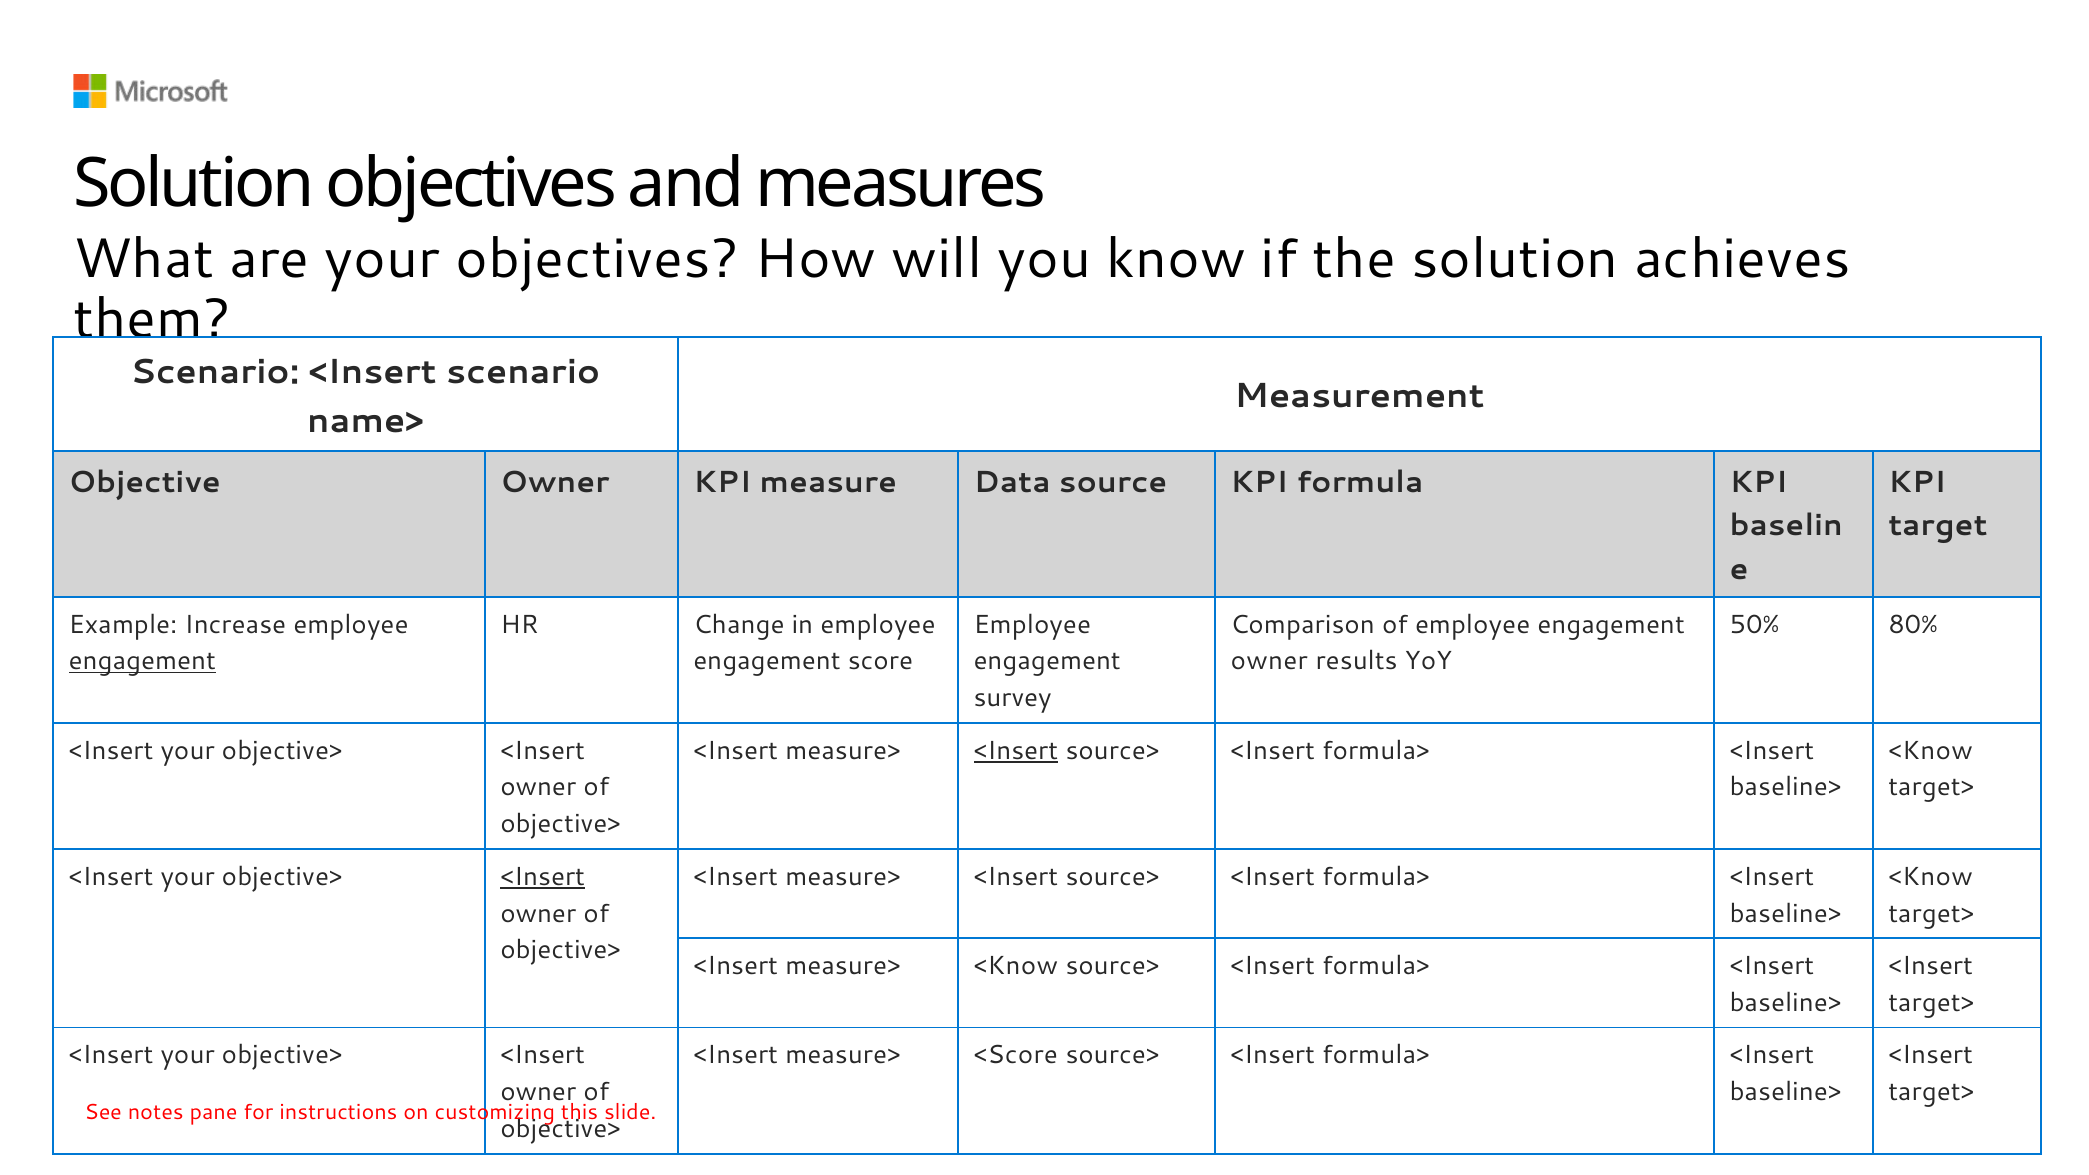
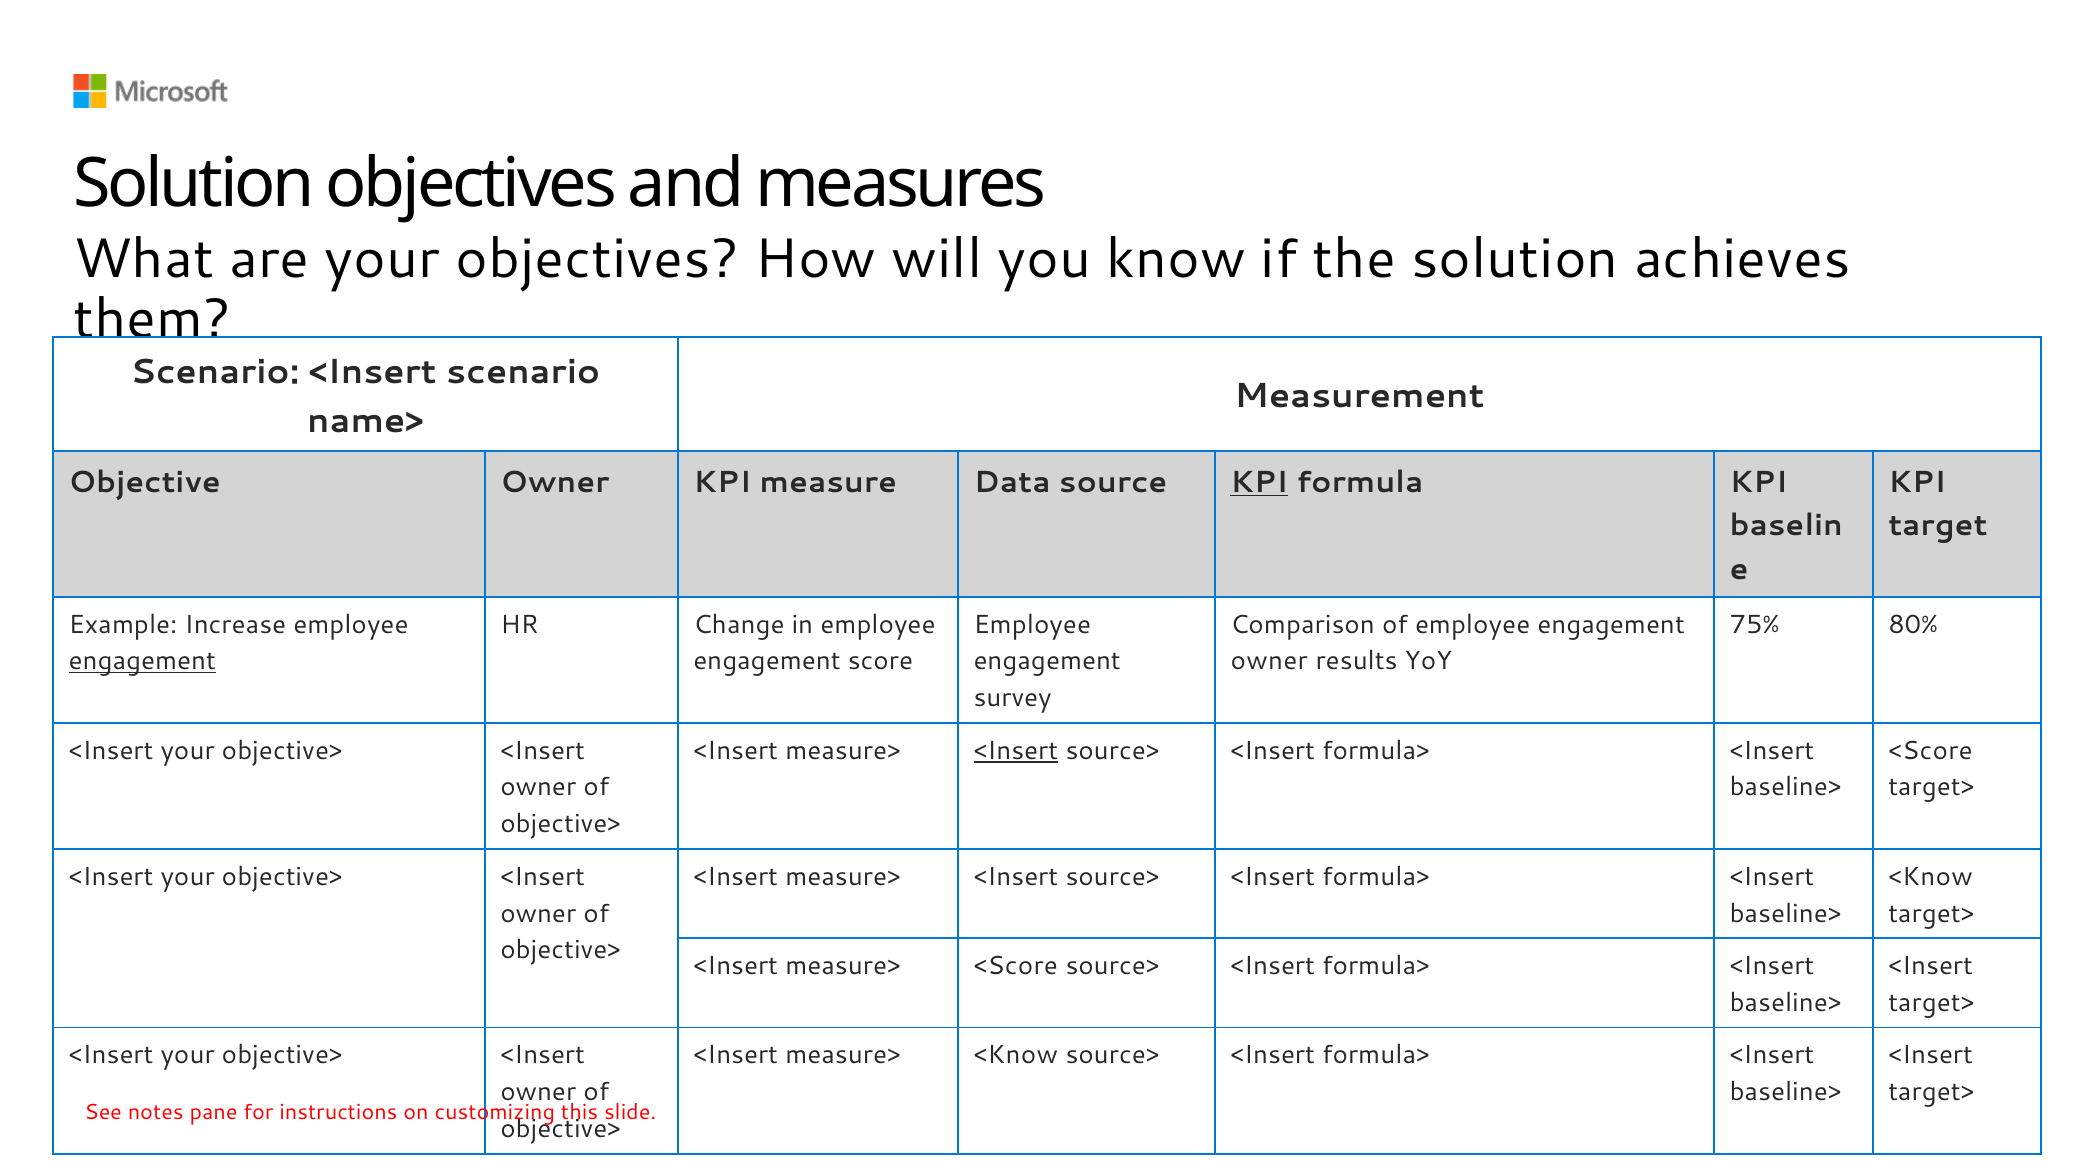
KPI at (1259, 482) underline: none -> present
50%: 50% -> 75%
<Know at (1931, 751): <Know -> <Score
<Insert at (543, 877) underline: present -> none
measure> <Know: <Know -> <Score
measure> <Score: <Score -> <Know
